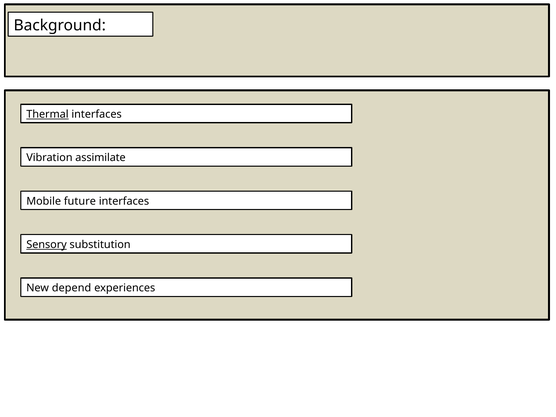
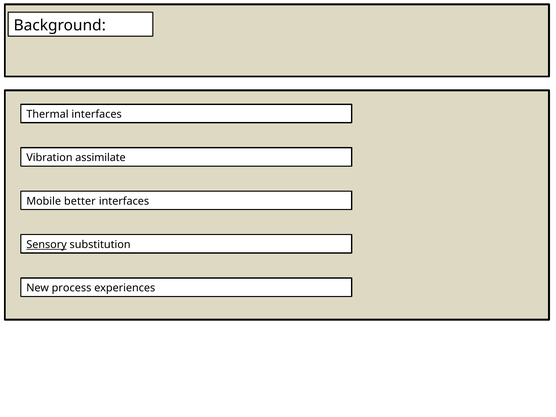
Thermal underline: present -> none
future: future -> better
depend: depend -> process
